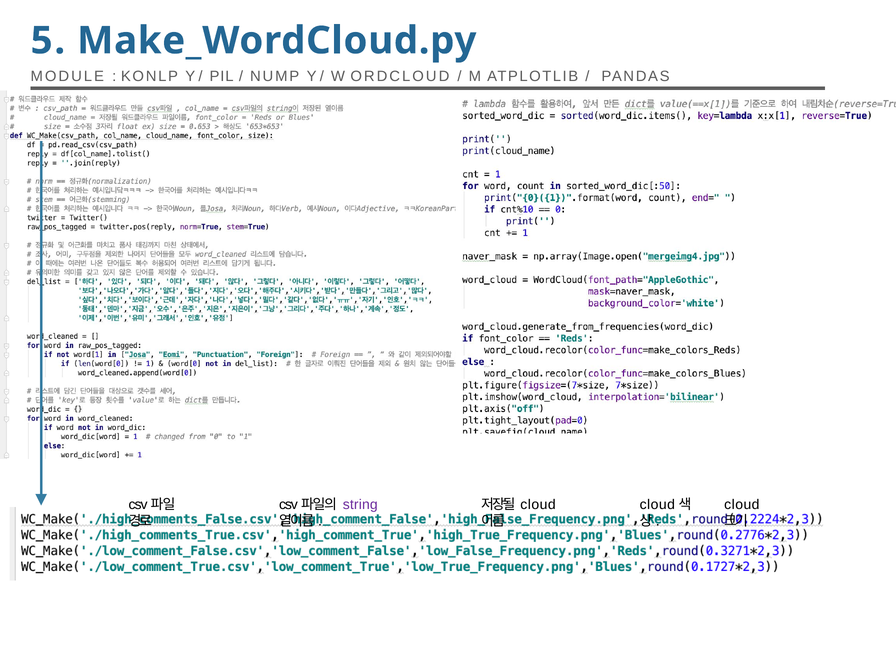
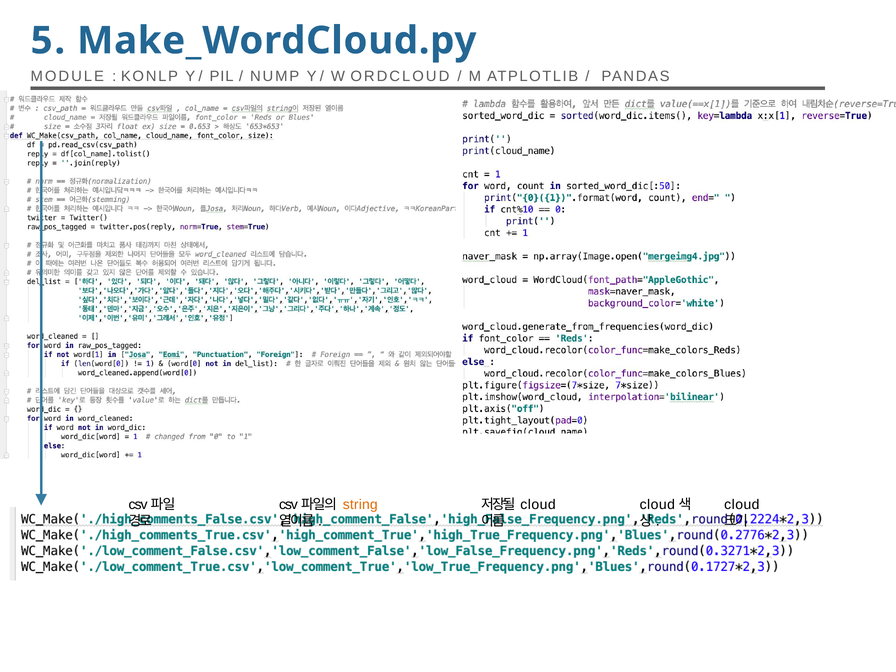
string colour: purple -> orange
